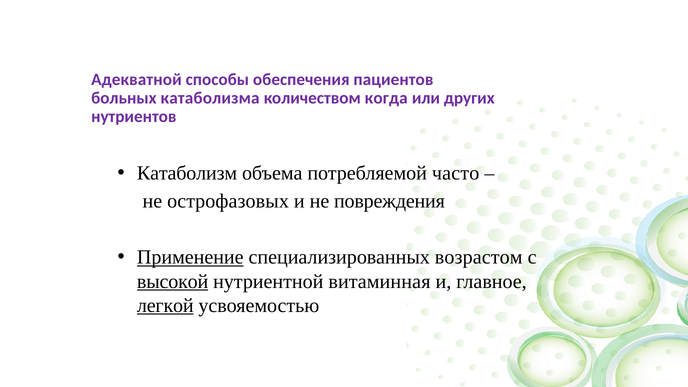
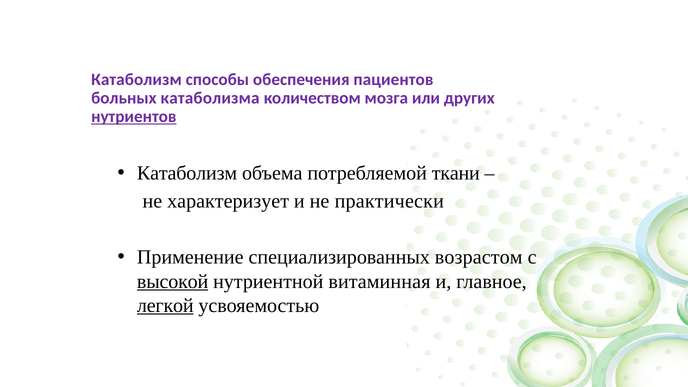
Адекватной at (136, 79): Адекватной -> Катаболизм
когда: когда -> мозга
нутриентов underline: none -> present
часто: часто -> ткани
острофазовых: острофазовых -> характеризует
повреждения: повреждения -> практически
Применение underline: present -> none
